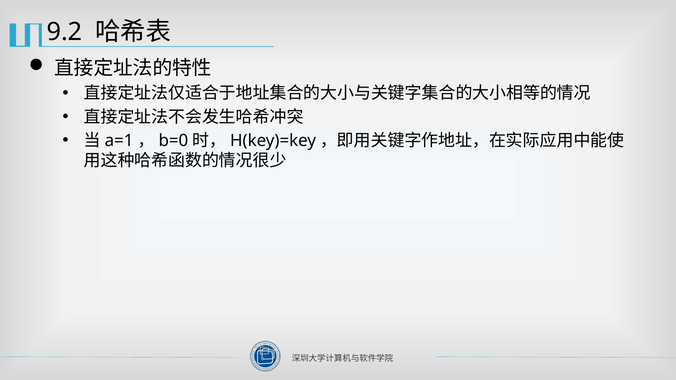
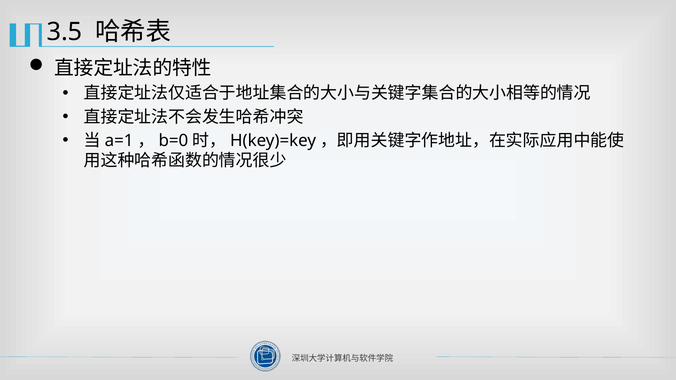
9.2: 9.2 -> 3.5
